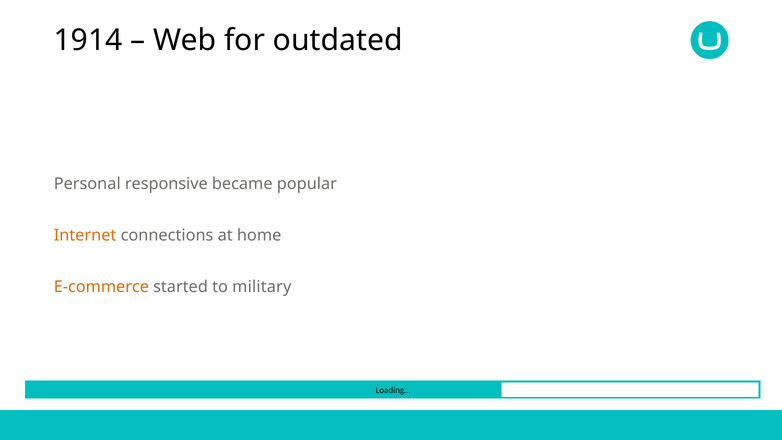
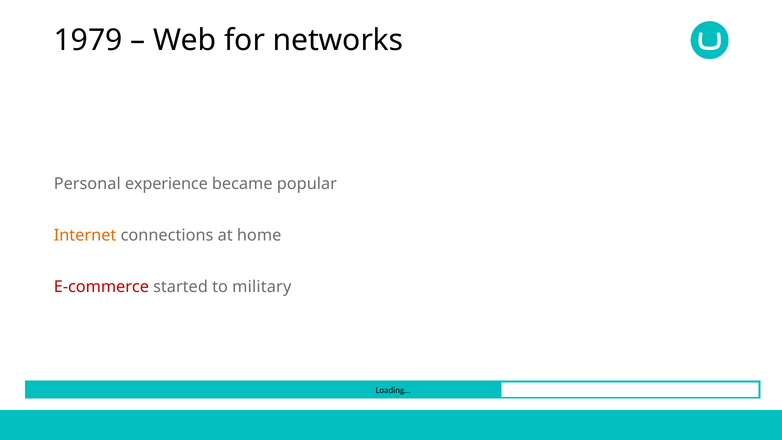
1914: 1914 -> 1979
outdated: outdated -> networks
responsive: responsive -> experience
E-commerce colour: orange -> red
